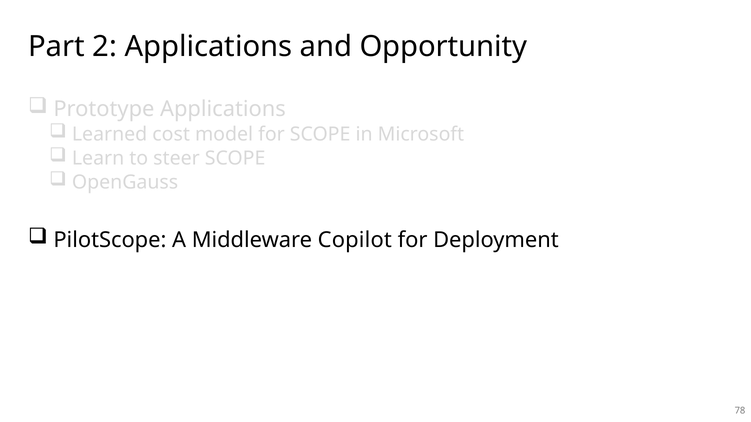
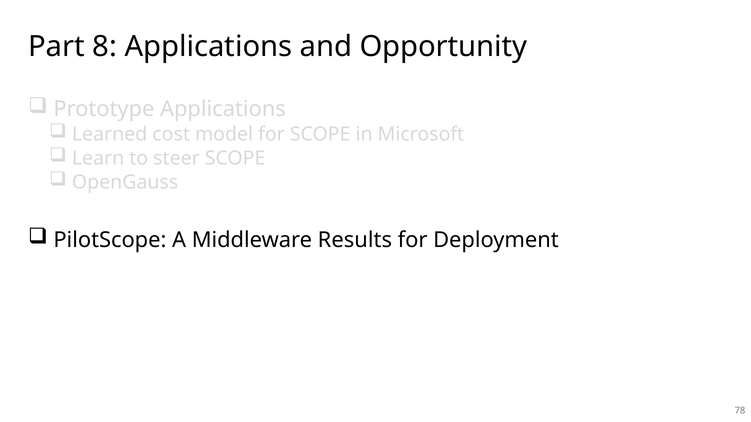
2: 2 -> 8
Copilot: Copilot -> Results
